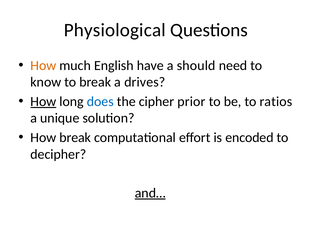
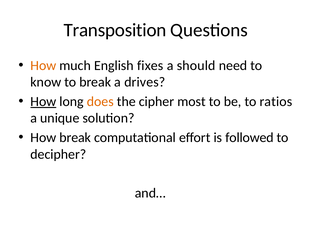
Physiological: Physiological -> Transposition
have: have -> fixes
does colour: blue -> orange
prior: prior -> most
encoded: encoded -> followed
and… underline: present -> none
